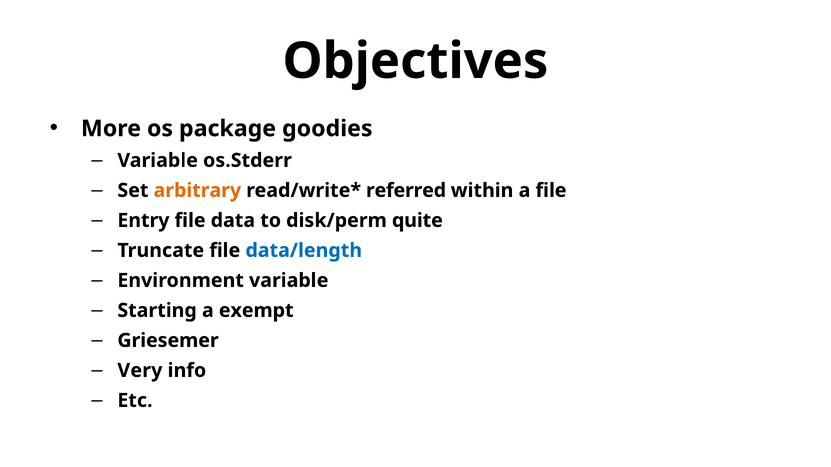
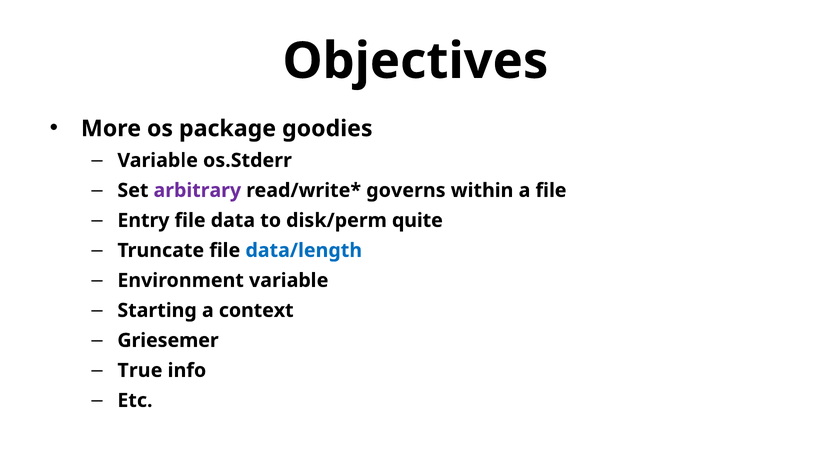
arbitrary colour: orange -> purple
referred: referred -> governs
exempt: exempt -> context
Very: Very -> True
